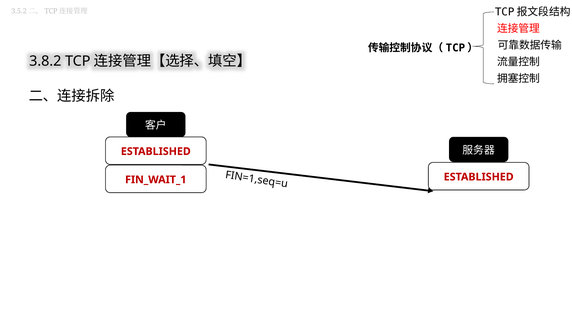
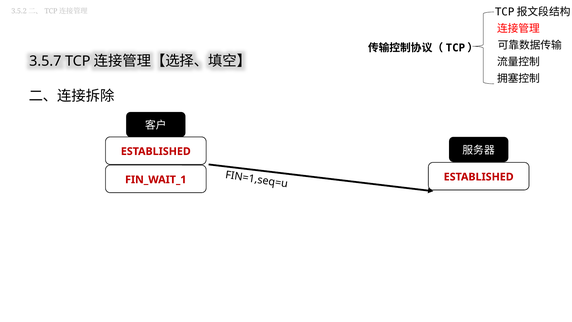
3.8.2: 3.8.2 -> 3.5.7
